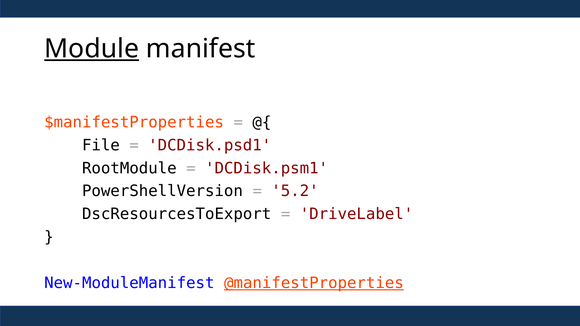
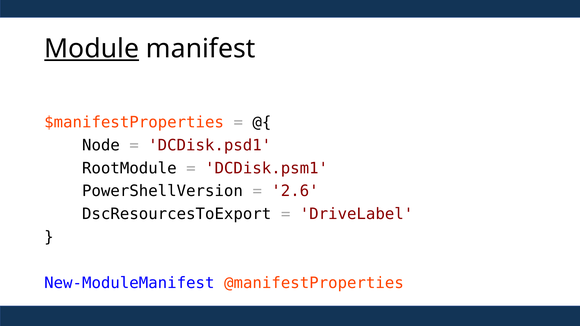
File: File -> Node
5.2: 5.2 -> 2.6
@manifestProperties underline: present -> none
